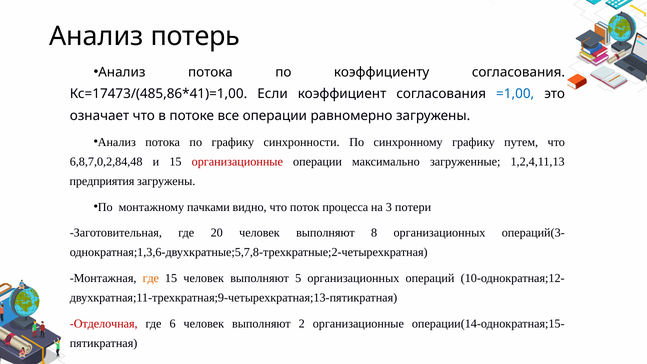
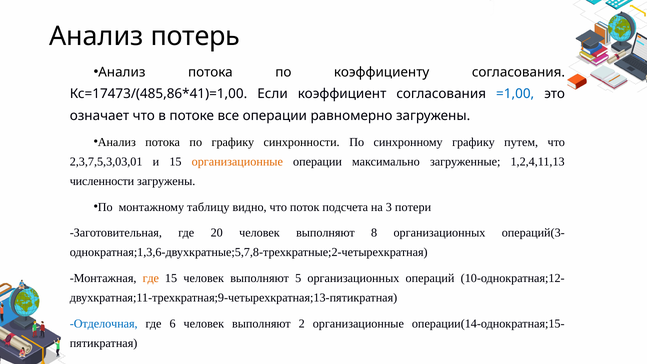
6,8,7,0,2,84,48: 6,8,7,0,2,84,48 -> 2,3,7,5,3,03,01
организационные at (237, 162) colour: red -> orange
предприятия: предприятия -> численности
пачками: пачками -> таблицу
процесса: процесса -> подсчета
Отделочная colour: red -> blue
